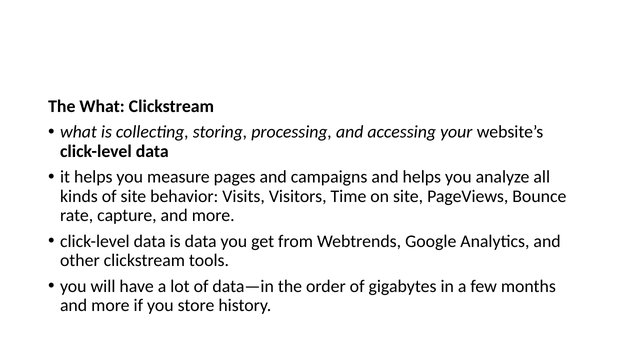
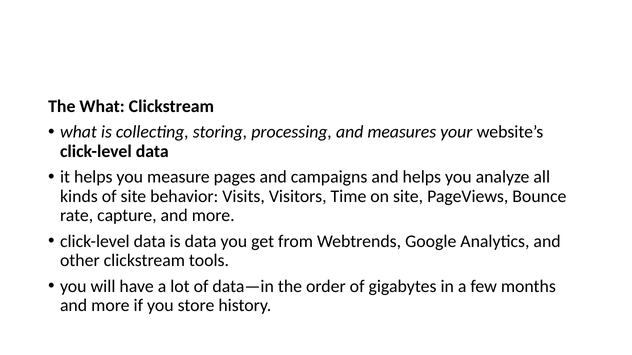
accessing: accessing -> measures
